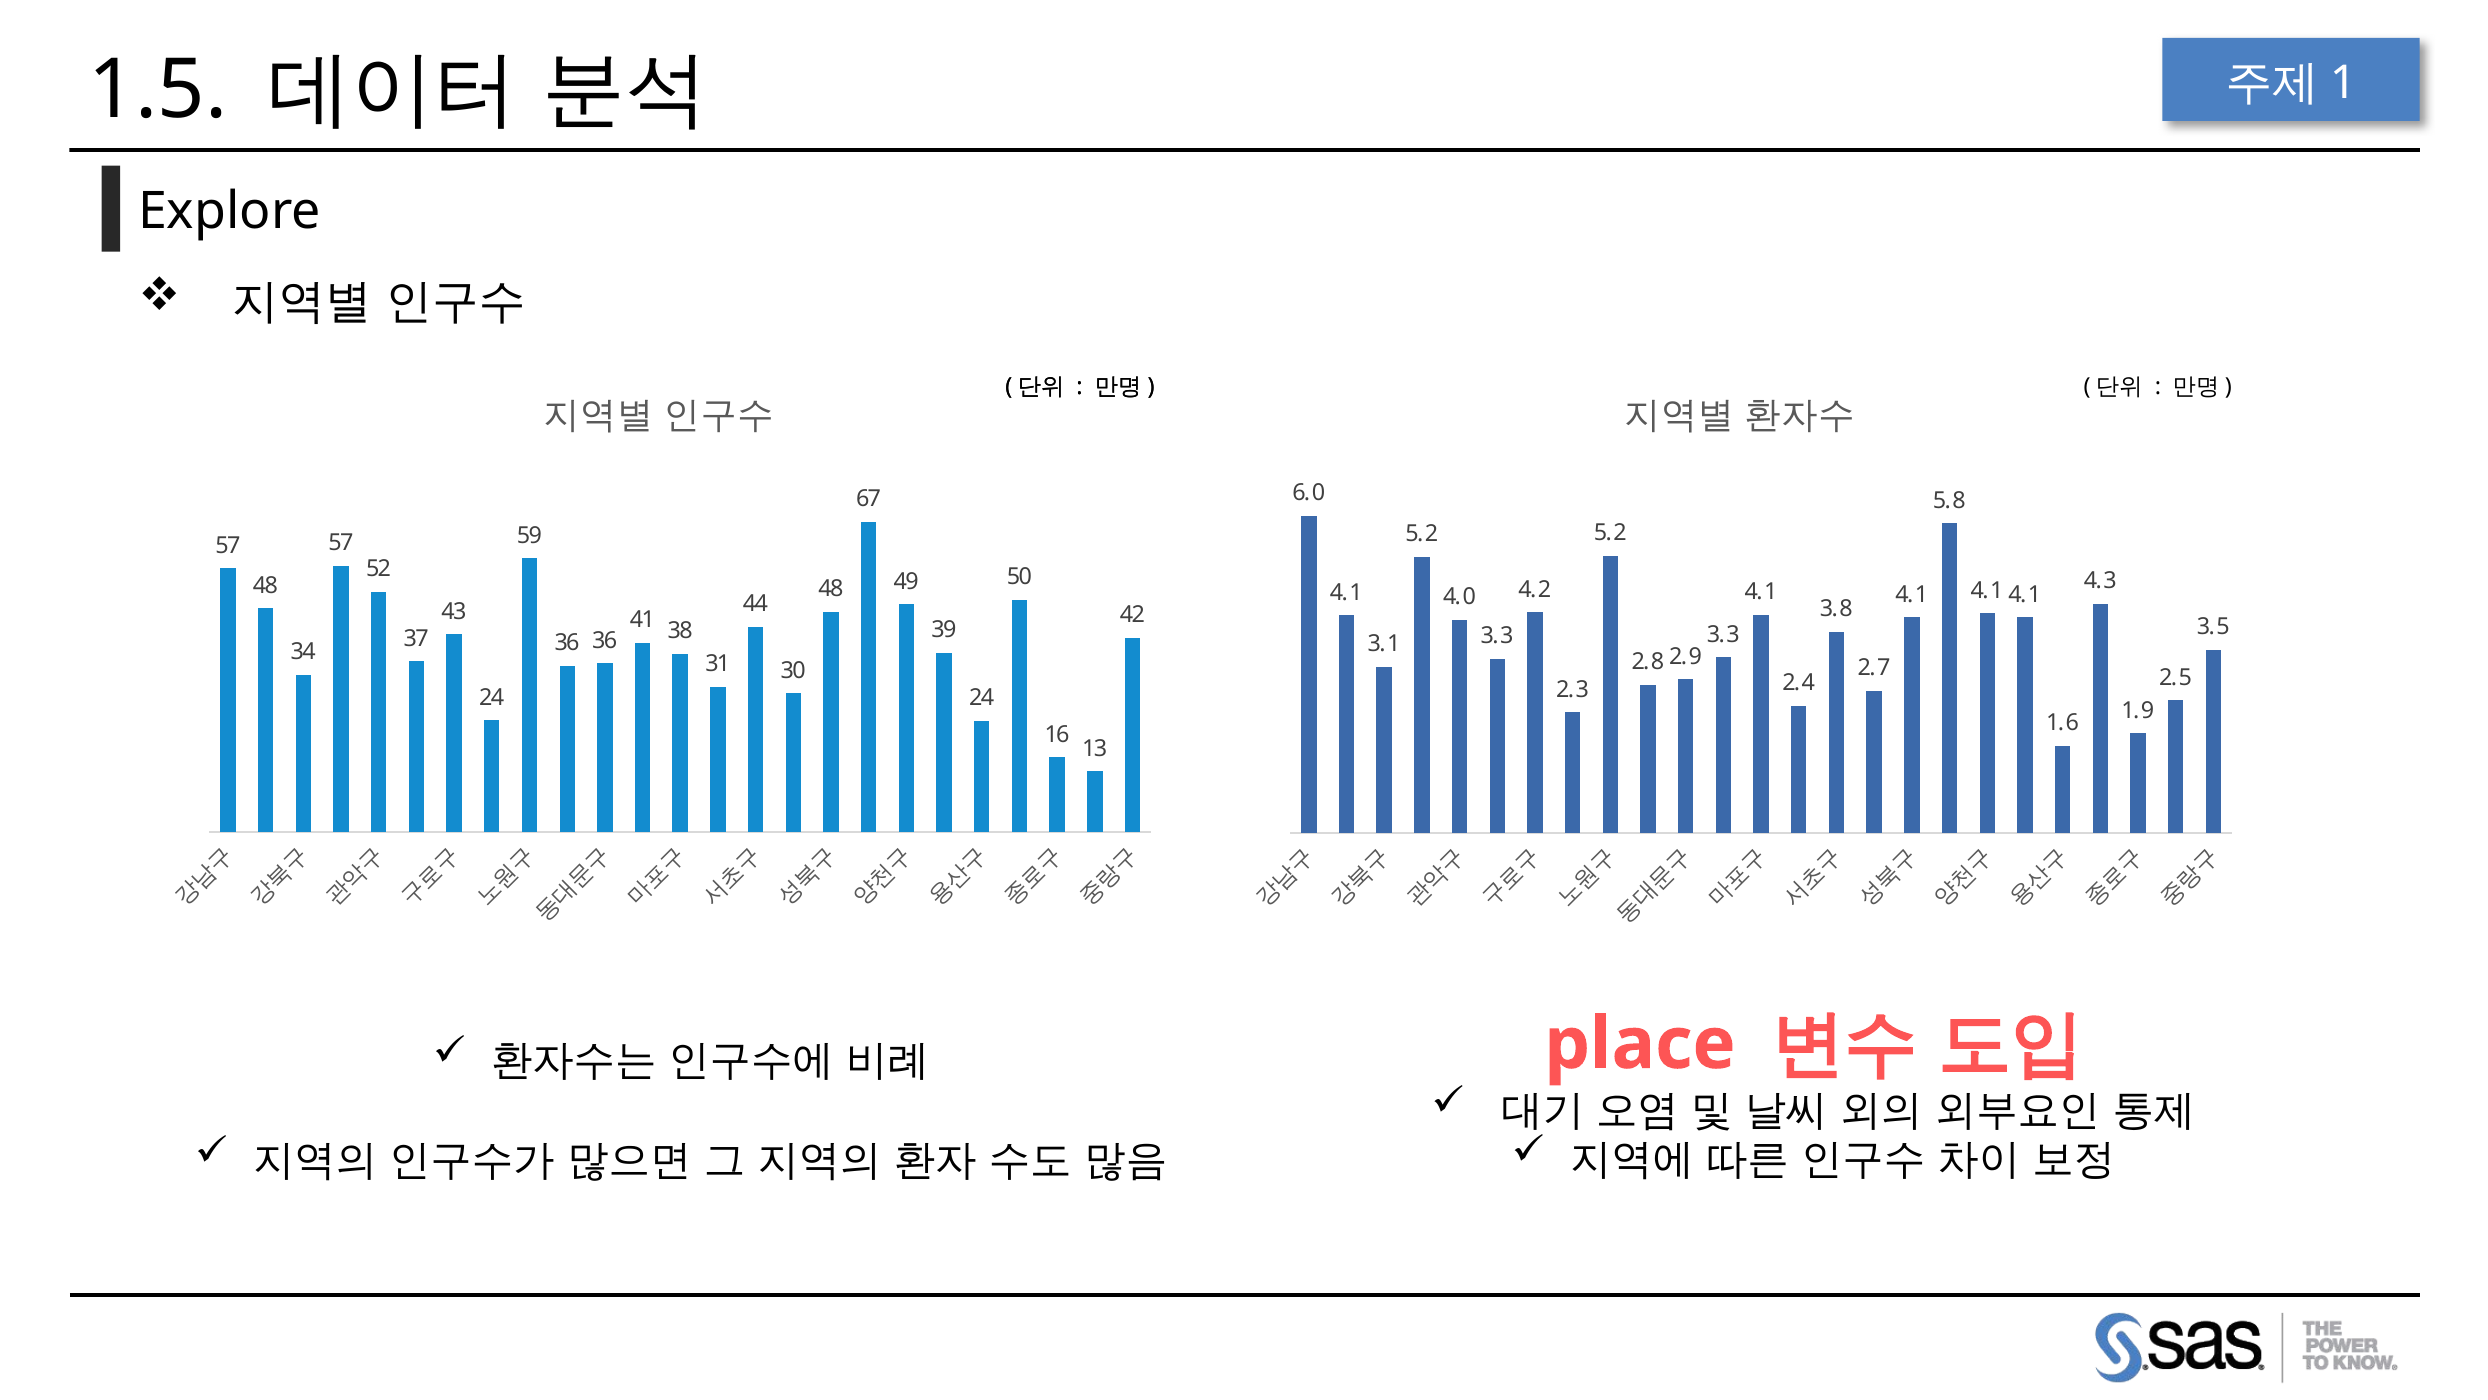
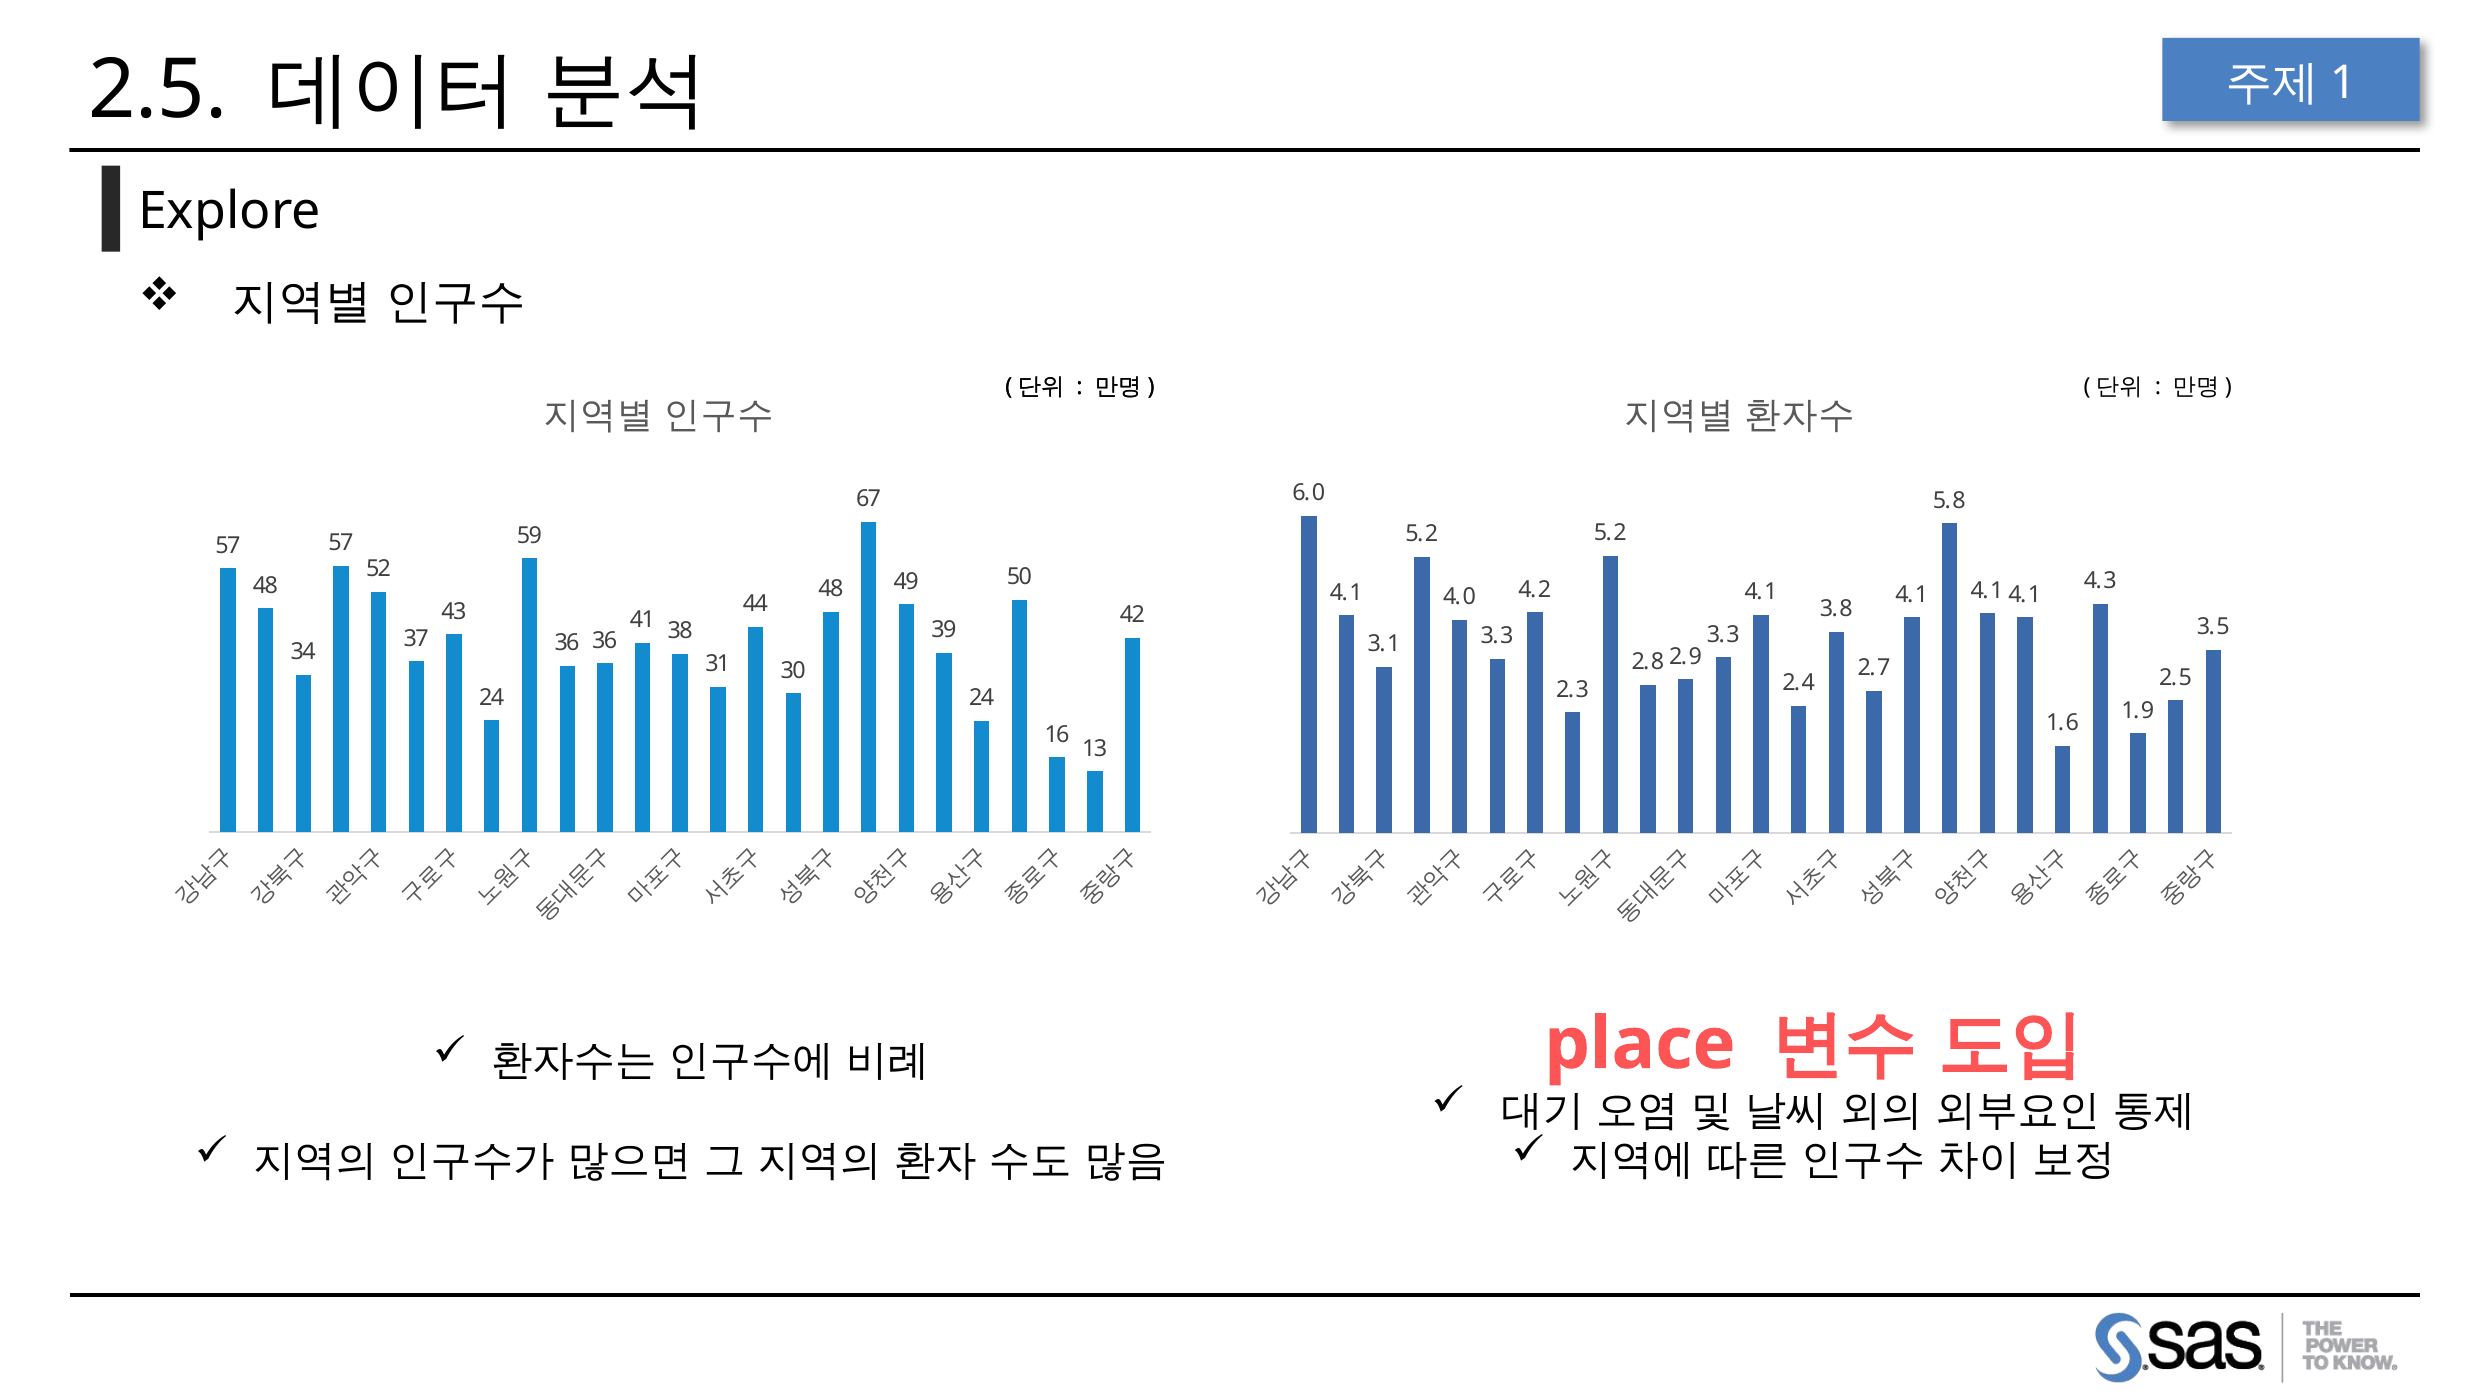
1.5 at (158, 90): 1.5 -> 2.5
